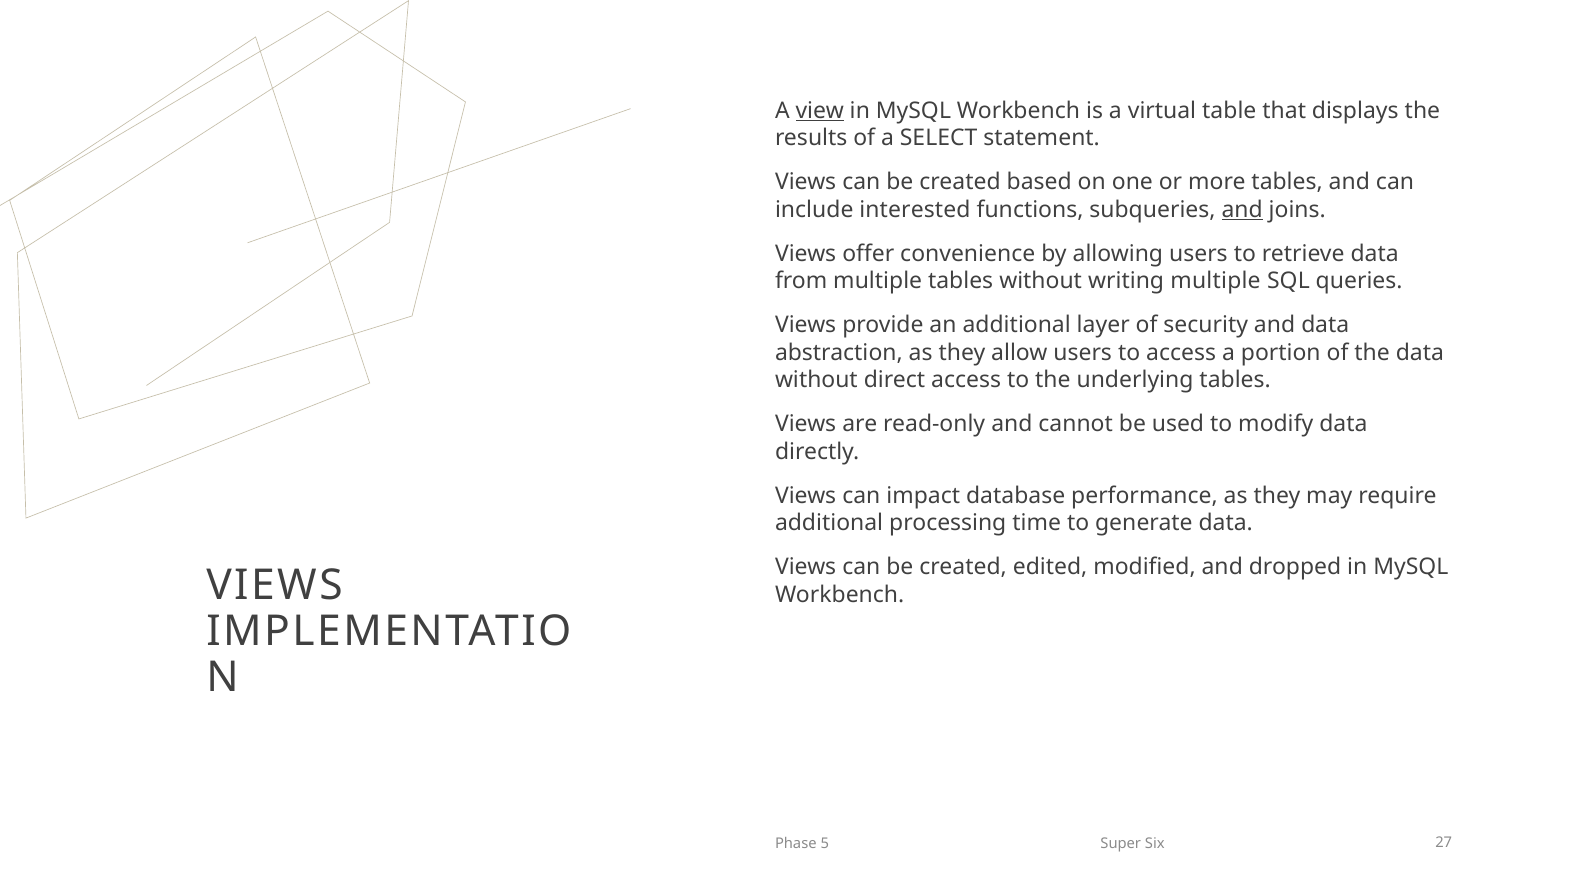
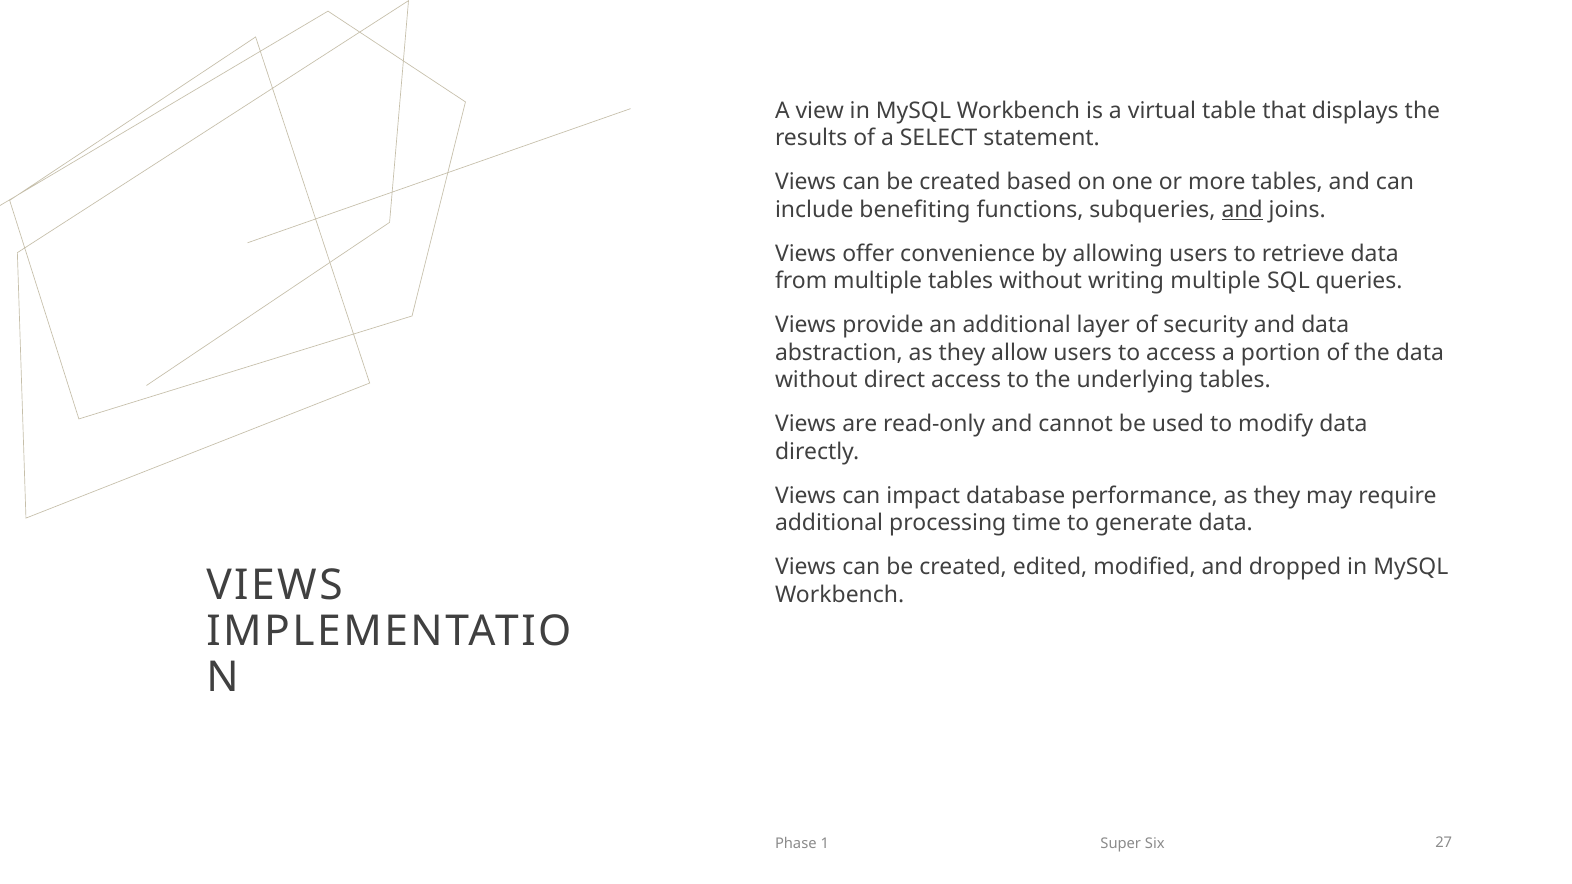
view underline: present -> none
interested: interested -> benefiting
5: 5 -> 1
